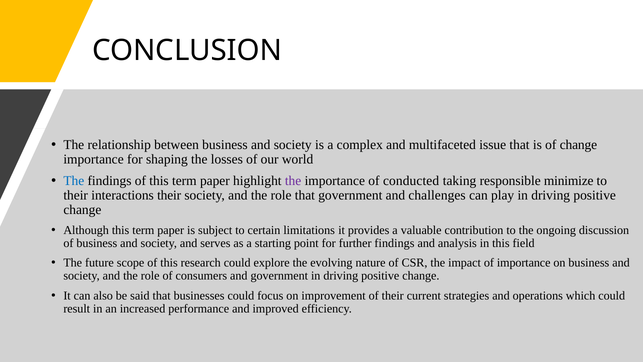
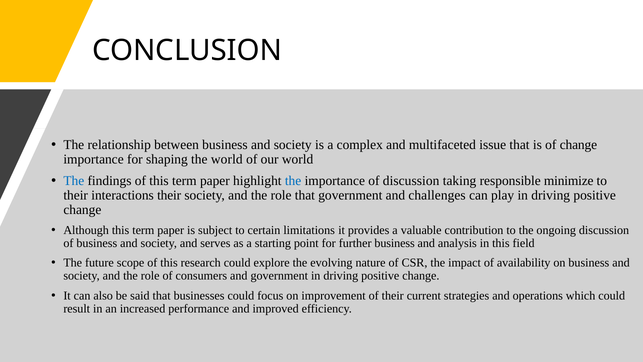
the losses: losses -> world
the at (293, 181) colour: purple -> blue
of conducted: conducted -> discussion
further findings: findings -> business
of importance: importance -> availability
